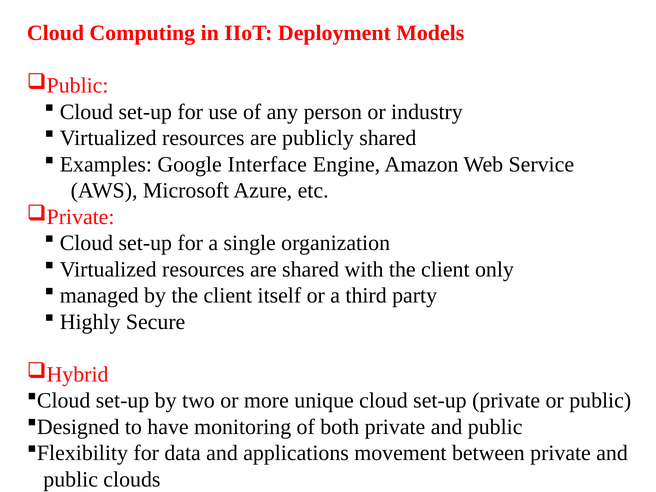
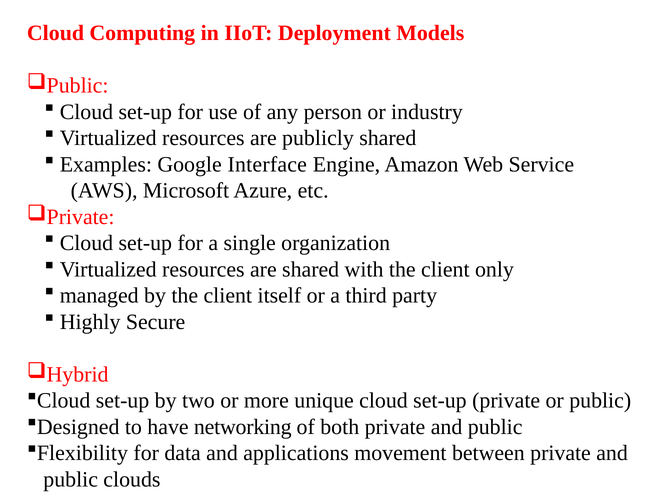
monitoring: monitoring -> networking
